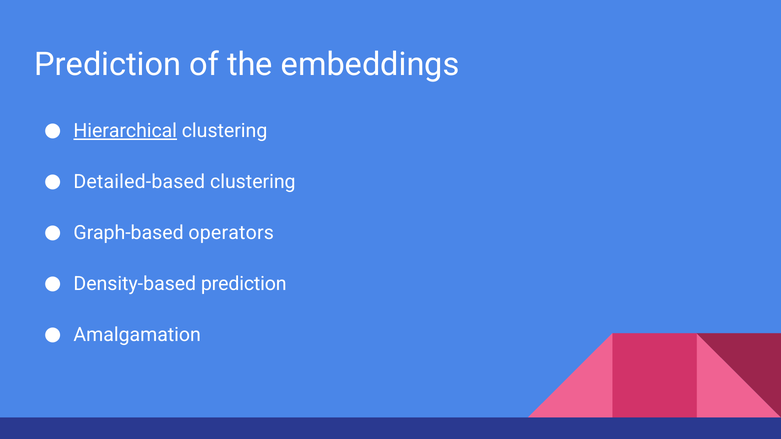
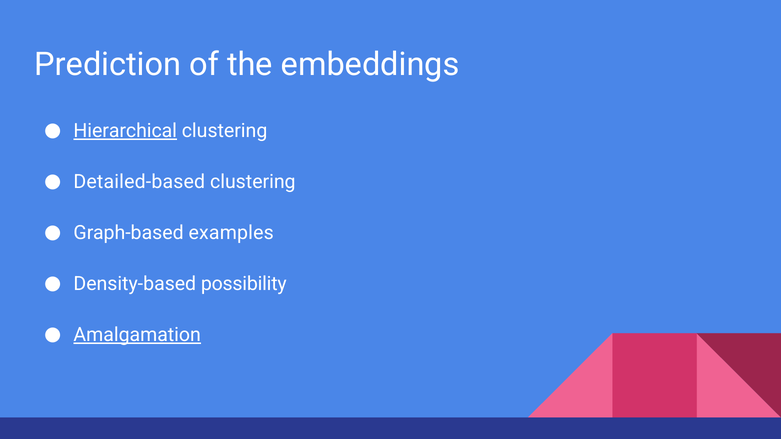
operators: operators -> examples
Density-based prediction: prediction -> possibility
Amalgamation underline: none -> present
